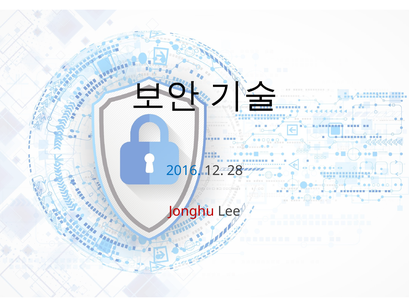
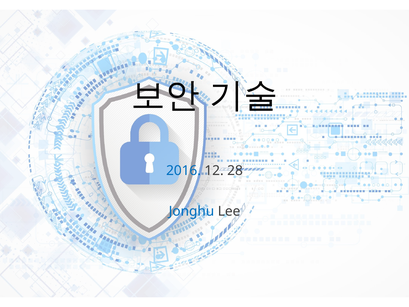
Jonghu colour: red -> blue
